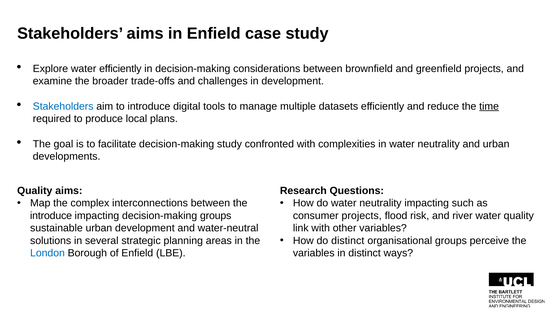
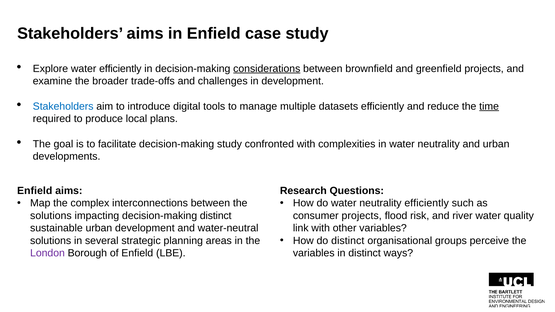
considerations underline: none -> present
Quality at (35, 191): Quality -> Enfield
neutrality impacting: impacting -> efficiently
introduce at (51, 216): introduce -> solutions
decision-making groups: groups -> distinct
London colour: blue -> purple
